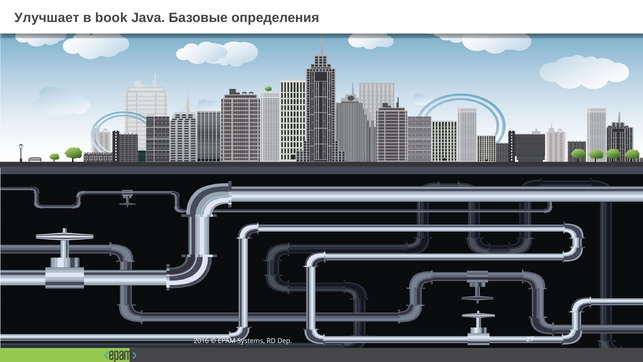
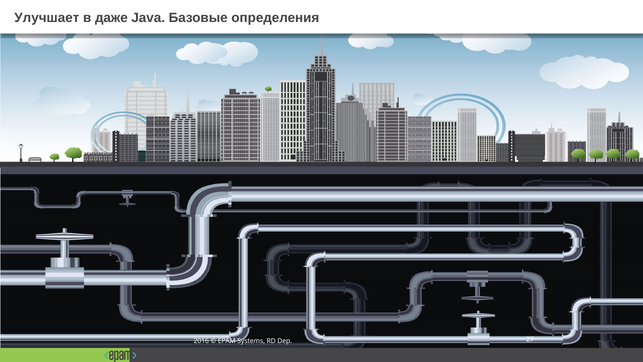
book: book -> даже
